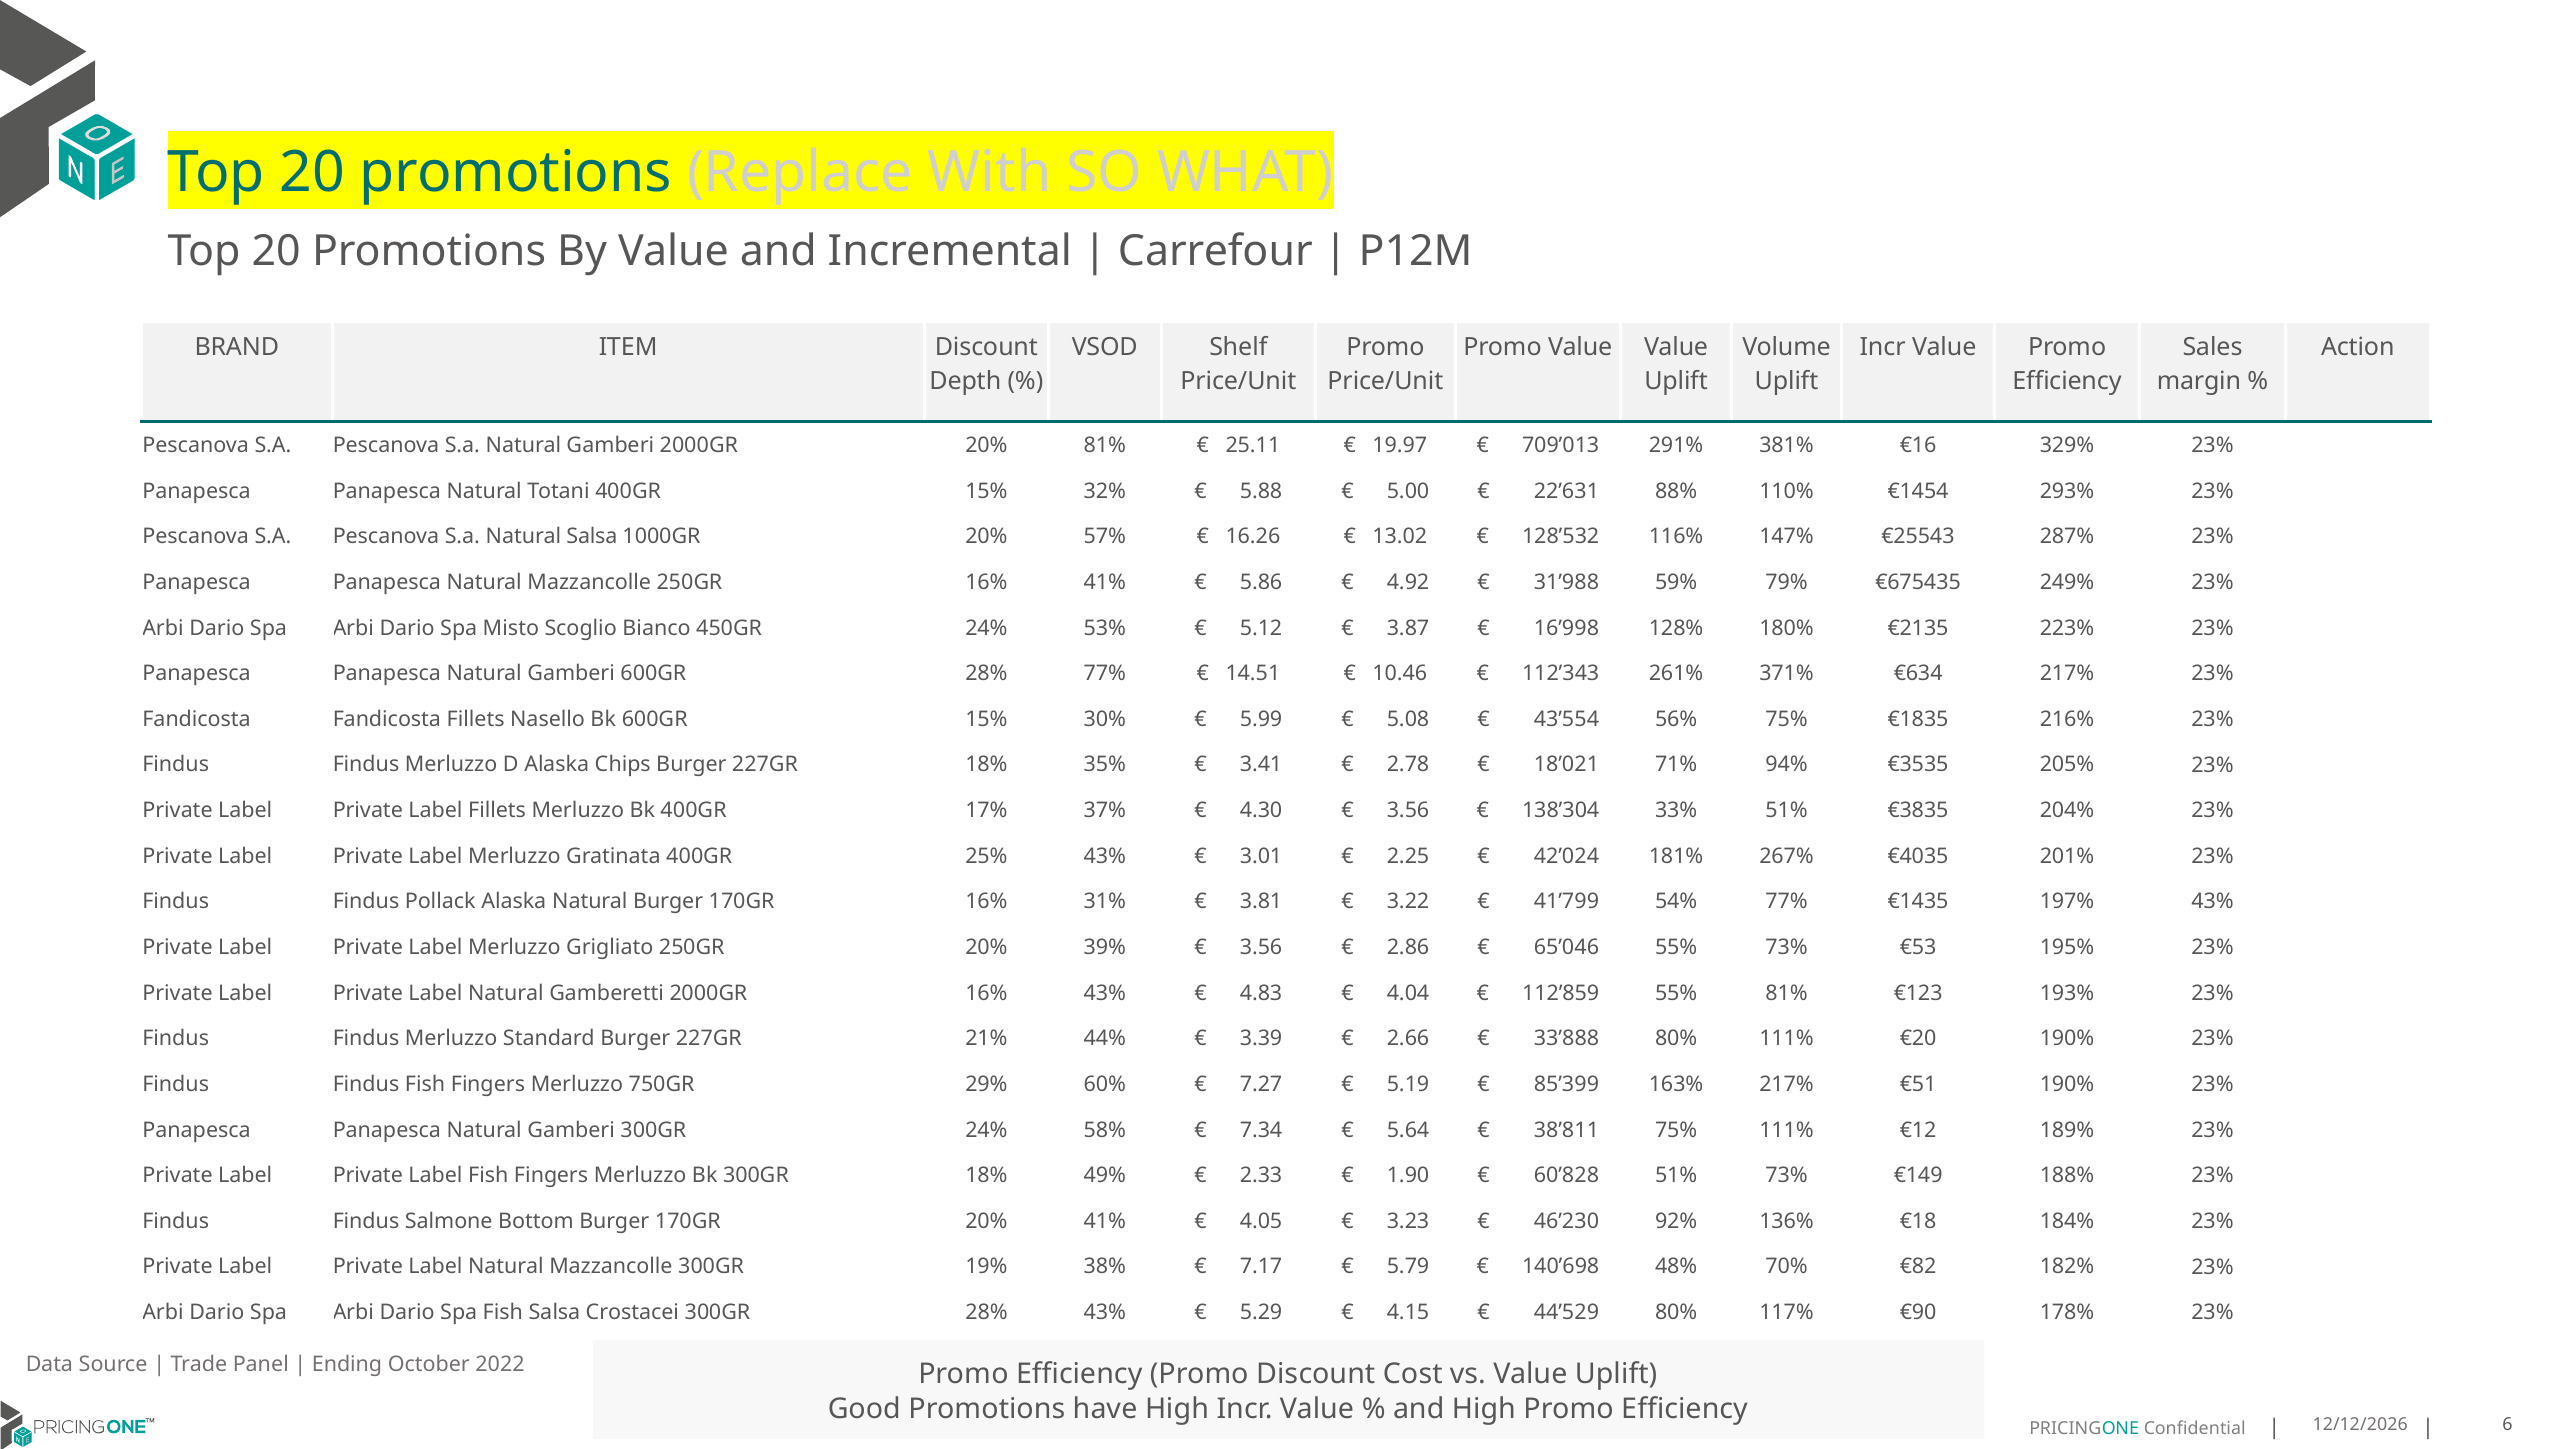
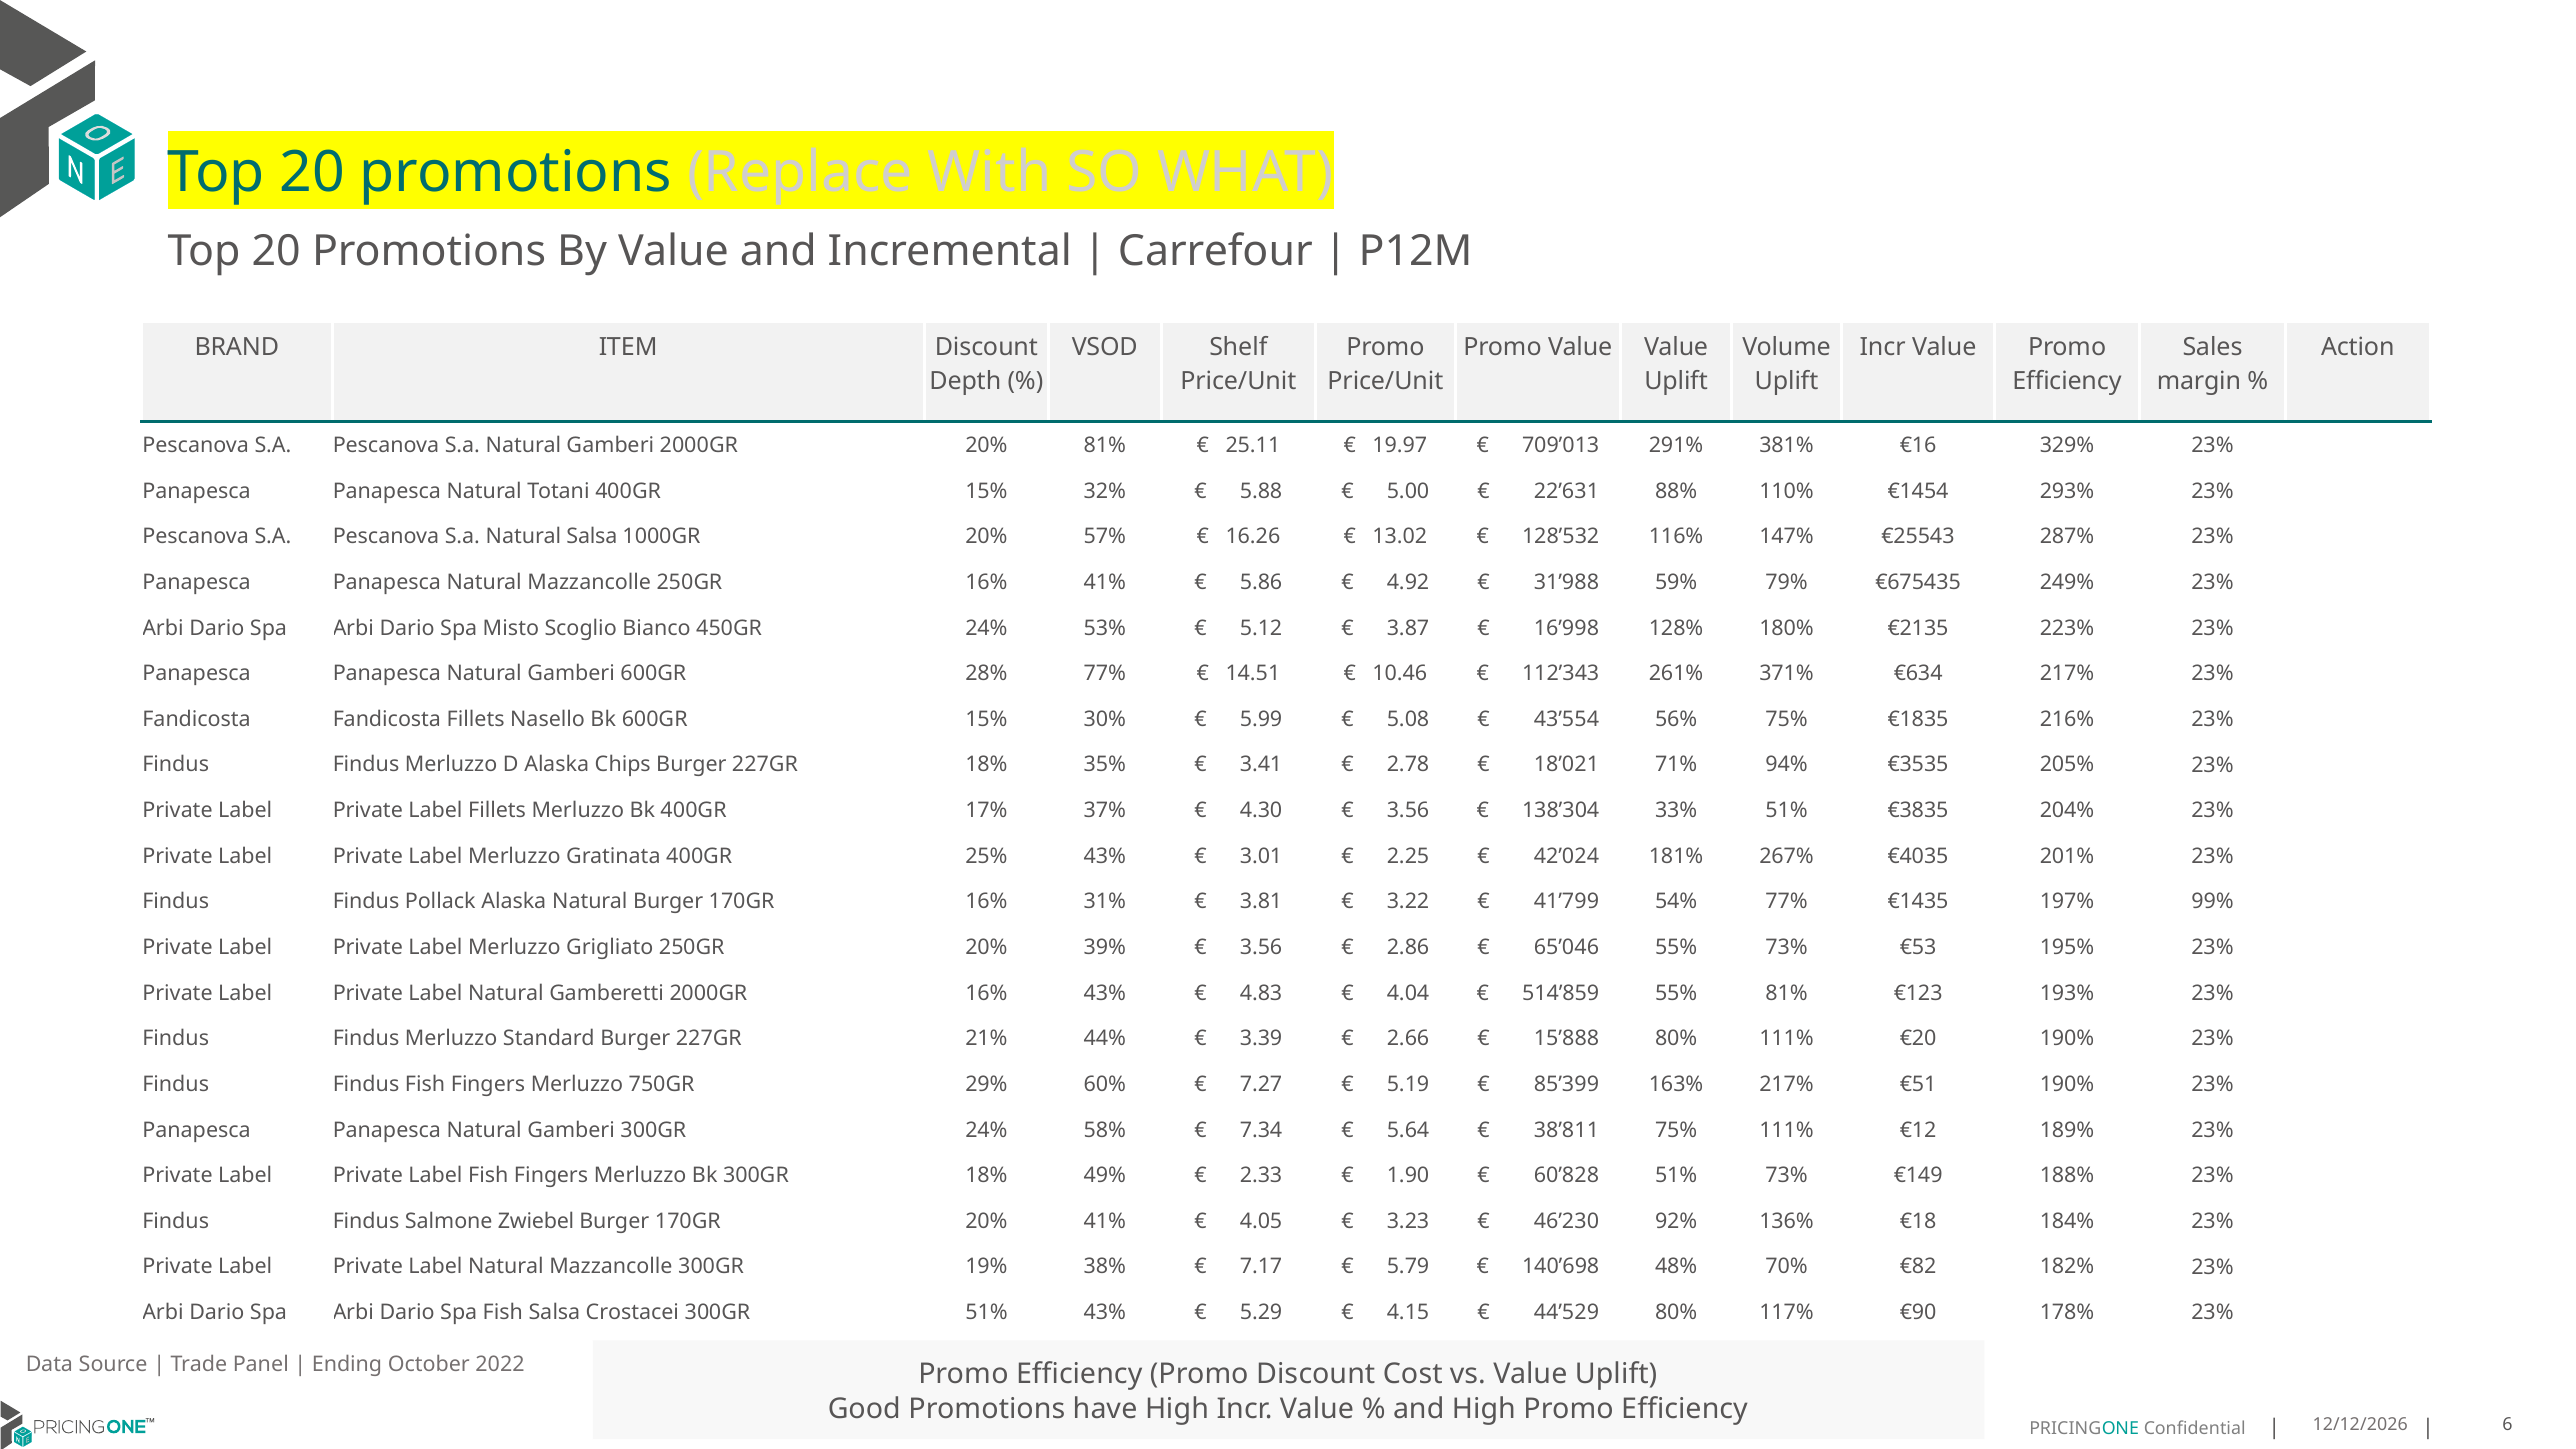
197% 43%: 43% -> 99%
112’859: 112’859 -> 514’859
33’888: 33’888 -> 15’888
Bottom: Bottom -> Zwiebel
300GR 28%: 28% -> 51%
